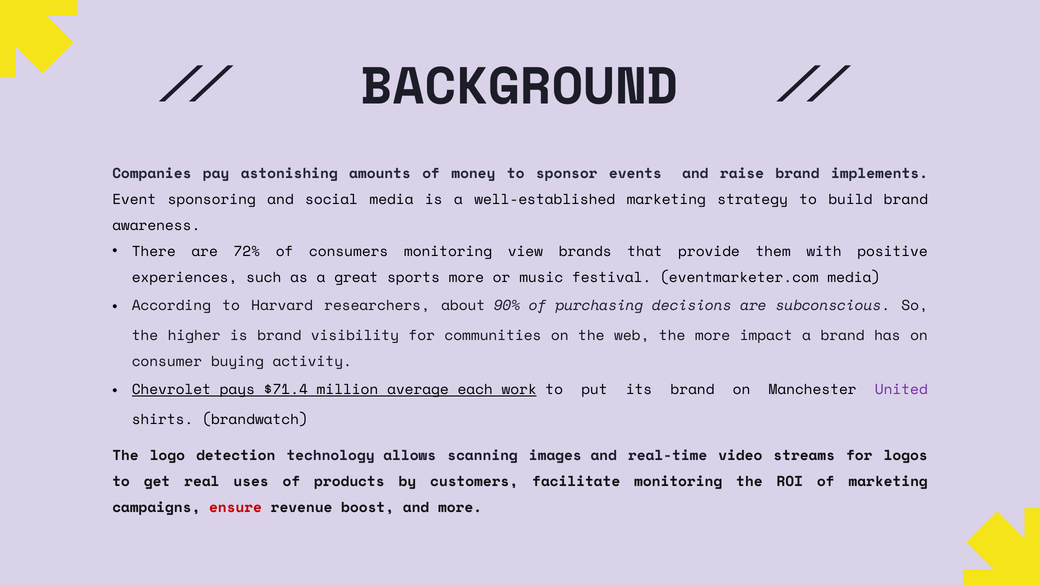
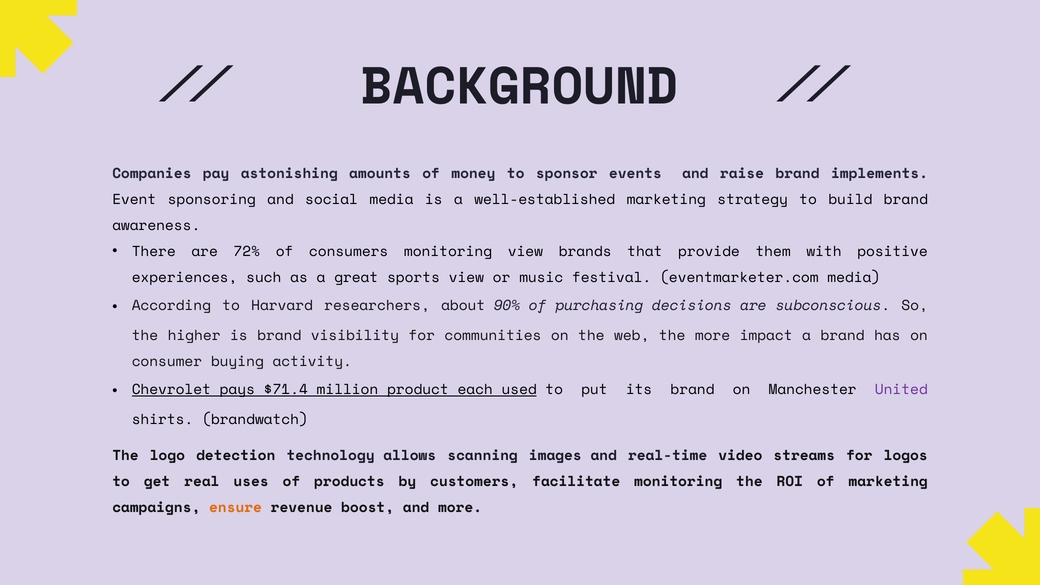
sports more: more -> view
average: average -> product
work: work -> used
ensure colour: red -> orange
